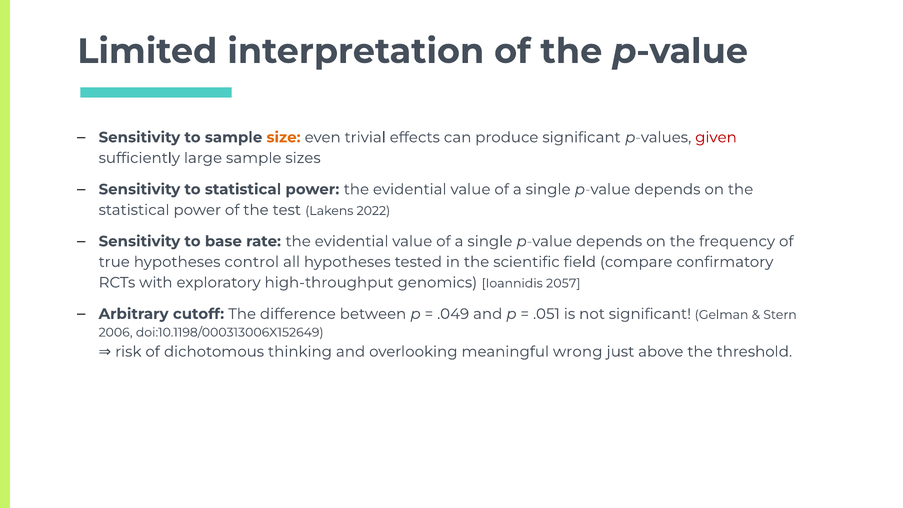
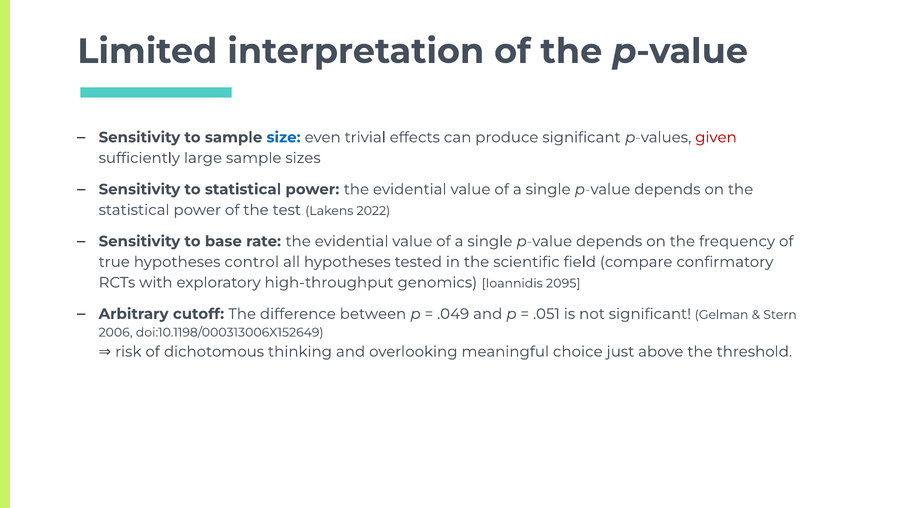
size colour: orange -> blue
2057: 2057 -> 2095
wrong: wrong -> choice
